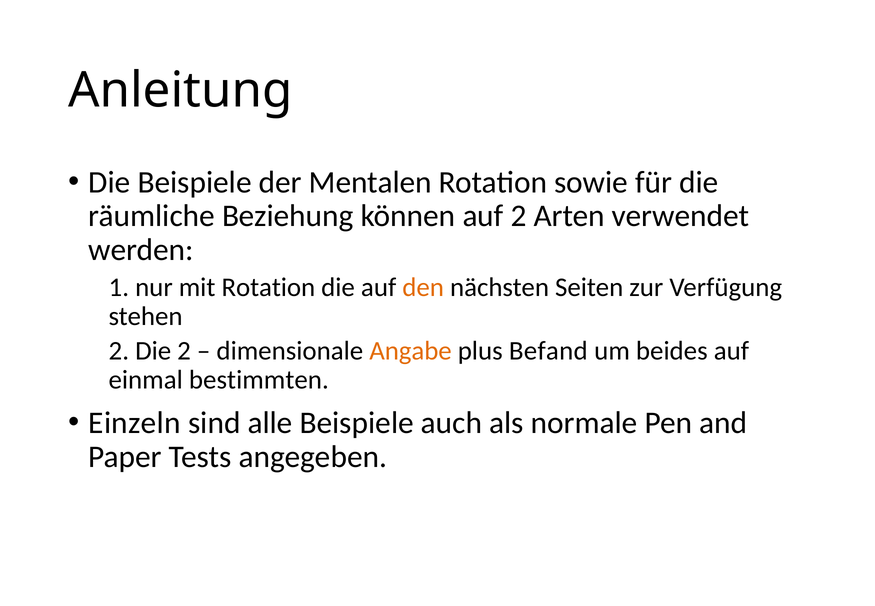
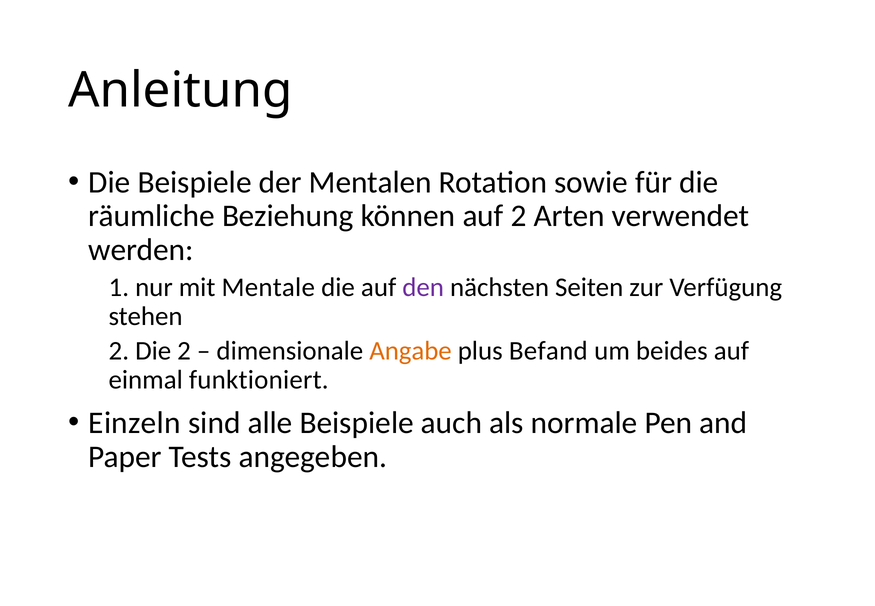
mit Rotation: Rotation -> Mentale
den colour: orange -> purple
bestimmten: bestimmten -> funktioniert
